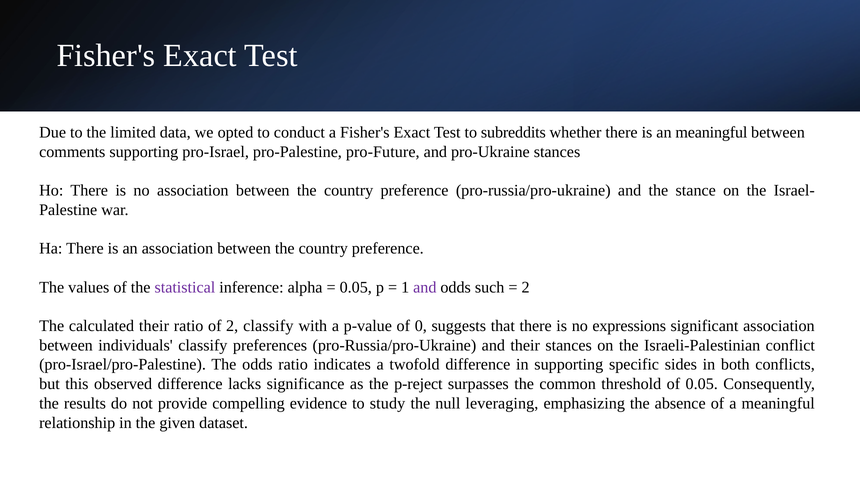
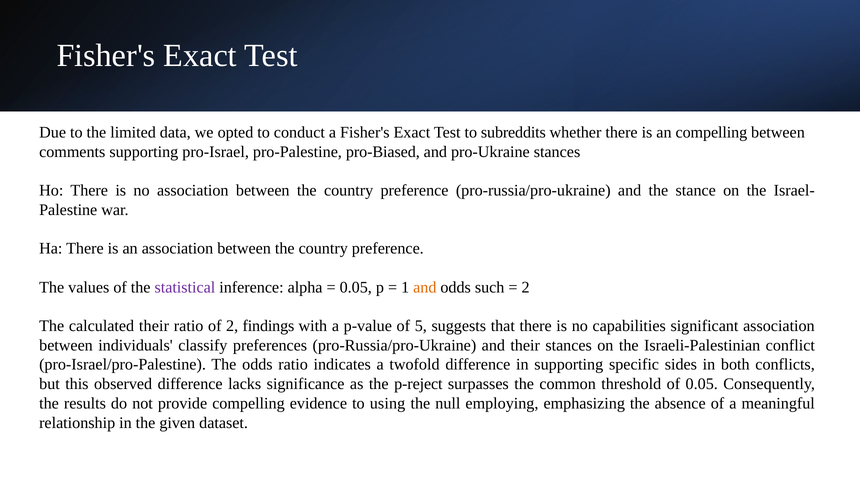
an meaningful: meaningful -> compelling
pro-Future: pro-Future -> pro-Biased
and at (425, 287) colour: purple -> orange
2 classify: classify -> findings
0: 0 -> 5
expressions: expressions -> capabilities
study: study -> using
leveraging: leveraging -> employing
